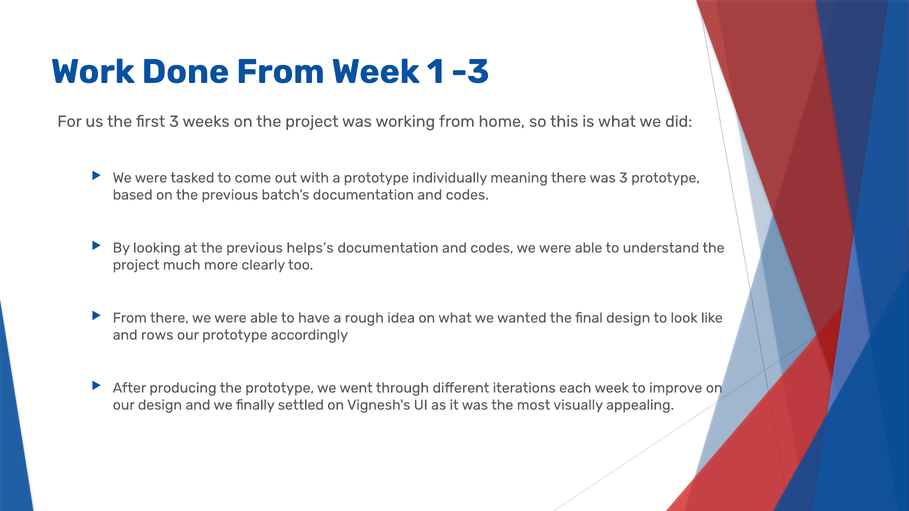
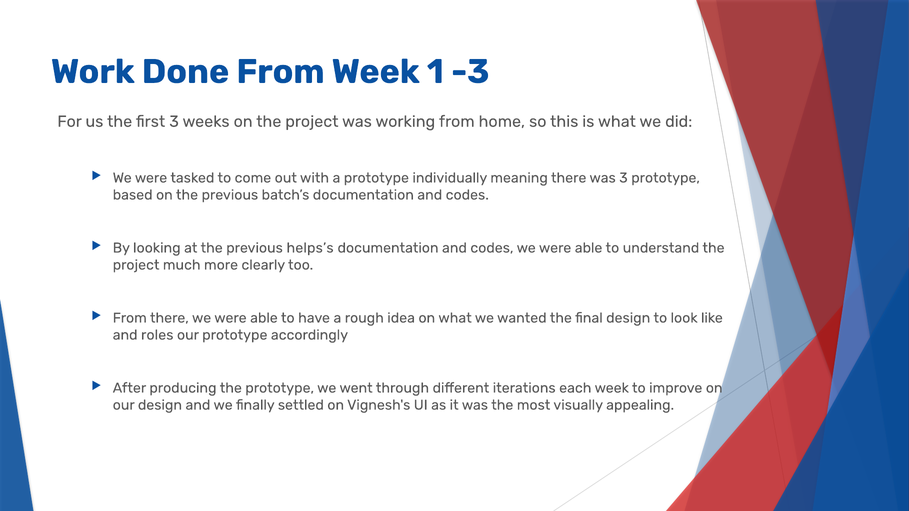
rows: rows -> roles
